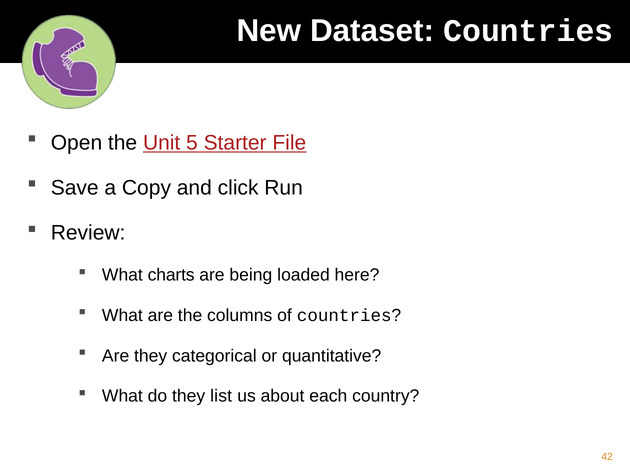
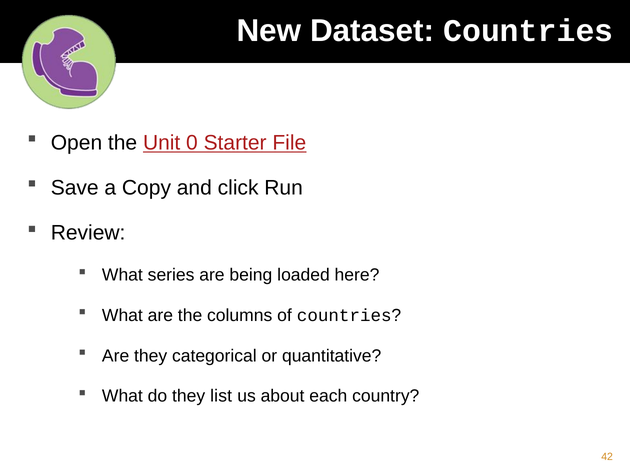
5: 5 -> 0
charts: charts -> series
